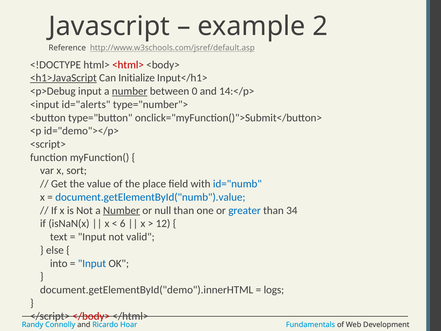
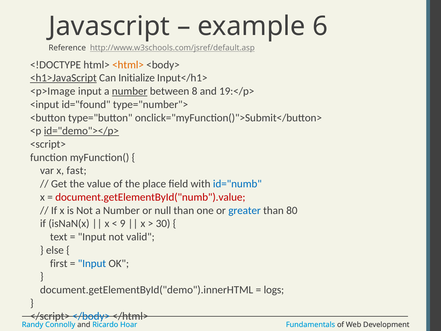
2: 2 -> 6
<html> colour: red -> orange
<p>Debug: <p>Debug -> <p>Image
0: 0 -> 8
14:</p>: 14:</p> -> 19:</p>
id="alerts: id="alerts -> id="found
id="demo"></p> underline: none -> present
sort: sort -> fast
document.getElementById("numb").value colour: blue -> red
Number at (121, 210) underline: present -> none
34: 34 -> 80
6: 6 -> 9
12: 12 -> 30
into: into -> first
</body> colour: red -> blue
